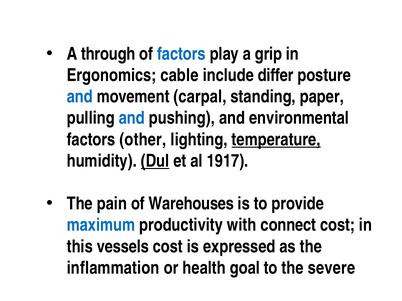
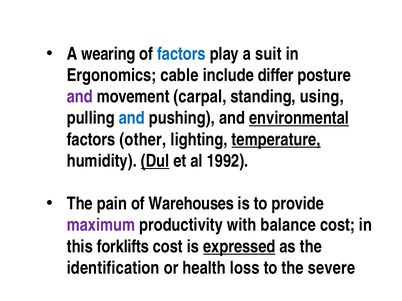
through: through -> wearing
grip: grip -> suit
and at (80, 97) colour: blue -> purple
paper: paper -> using
environmental underline: none -> present
1917: 1917 -> 1992
maximum colour: blue -> purple
connect: connect -> balance
vessels: vessels -> forklifts
expressed underline: none -> present
inflammation: inflammation -> identification
goal: goal -> loss
